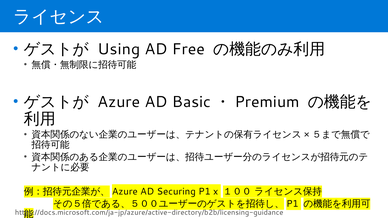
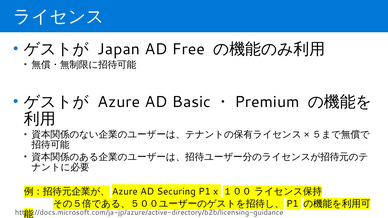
Using: Using -> Japan
